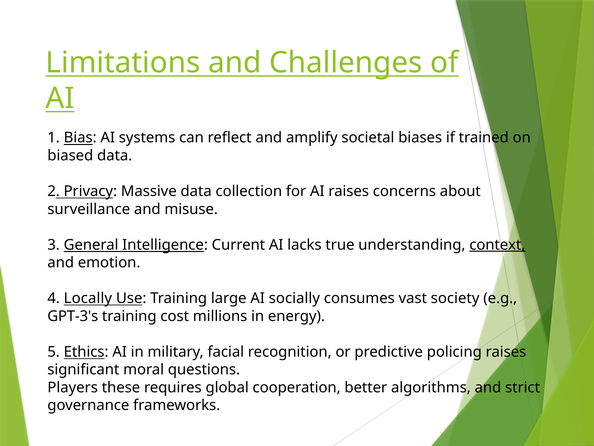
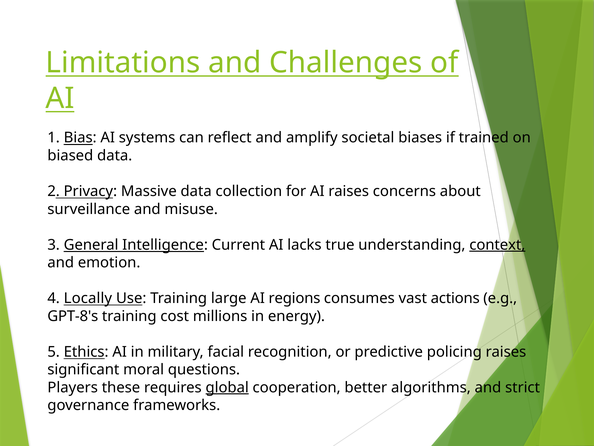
socially: socially -> regions
society: society -> actions
GPT-3's: GPT-3's -> GPT-8's
global underline: none -> present
